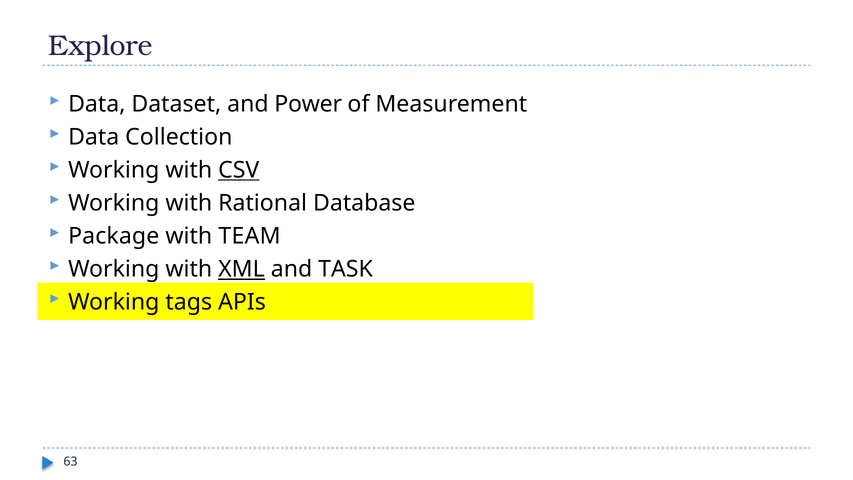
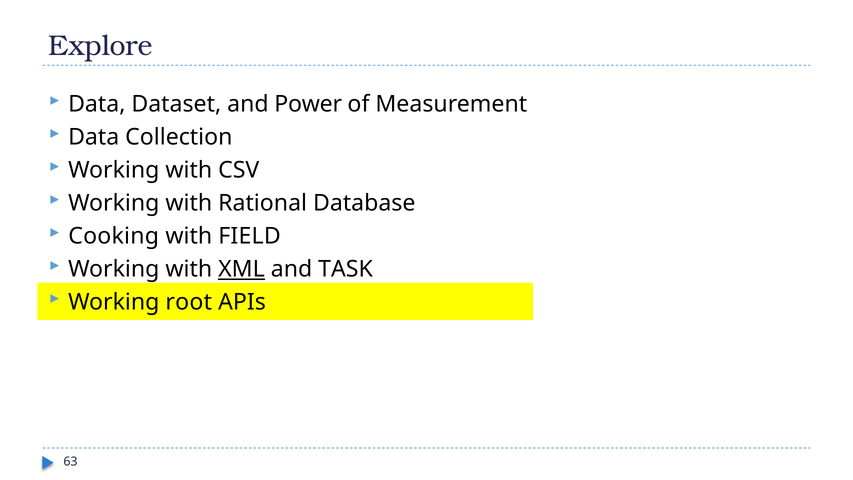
CSV underline: present -> none
Package: Package -> Cooking
TEAM: TEAM -> FIELD
tags: tags -> root
